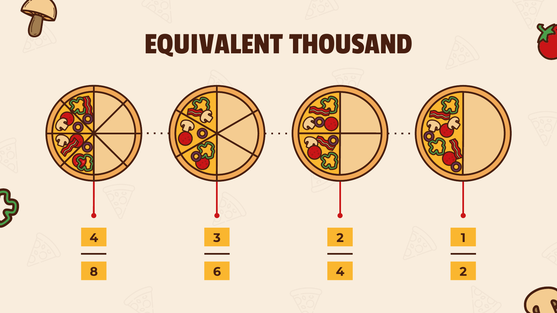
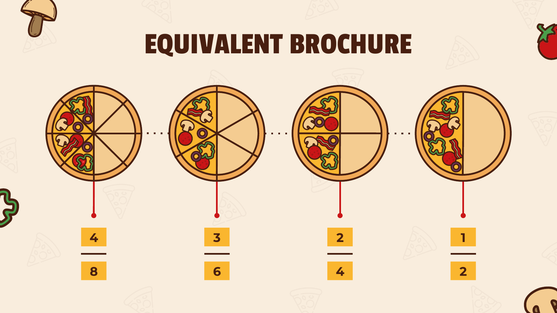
THOUSAND: THOUSAND -> BROCHURE
